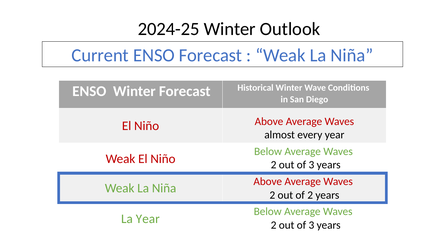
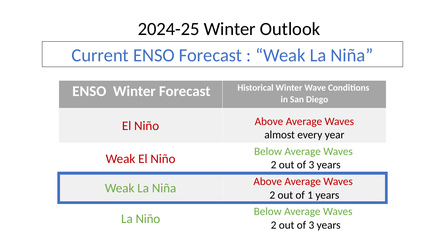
of 2: 2 -> 1
La Year: Year -> Niño
